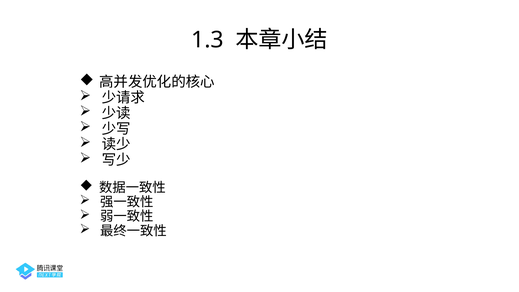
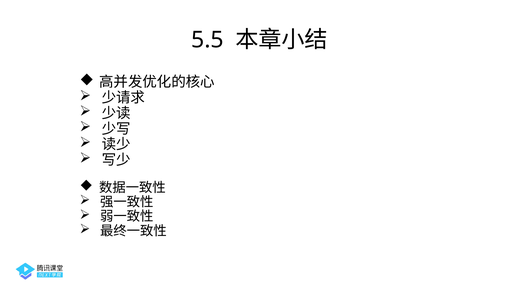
1.3: 1.3 -> 5.5
